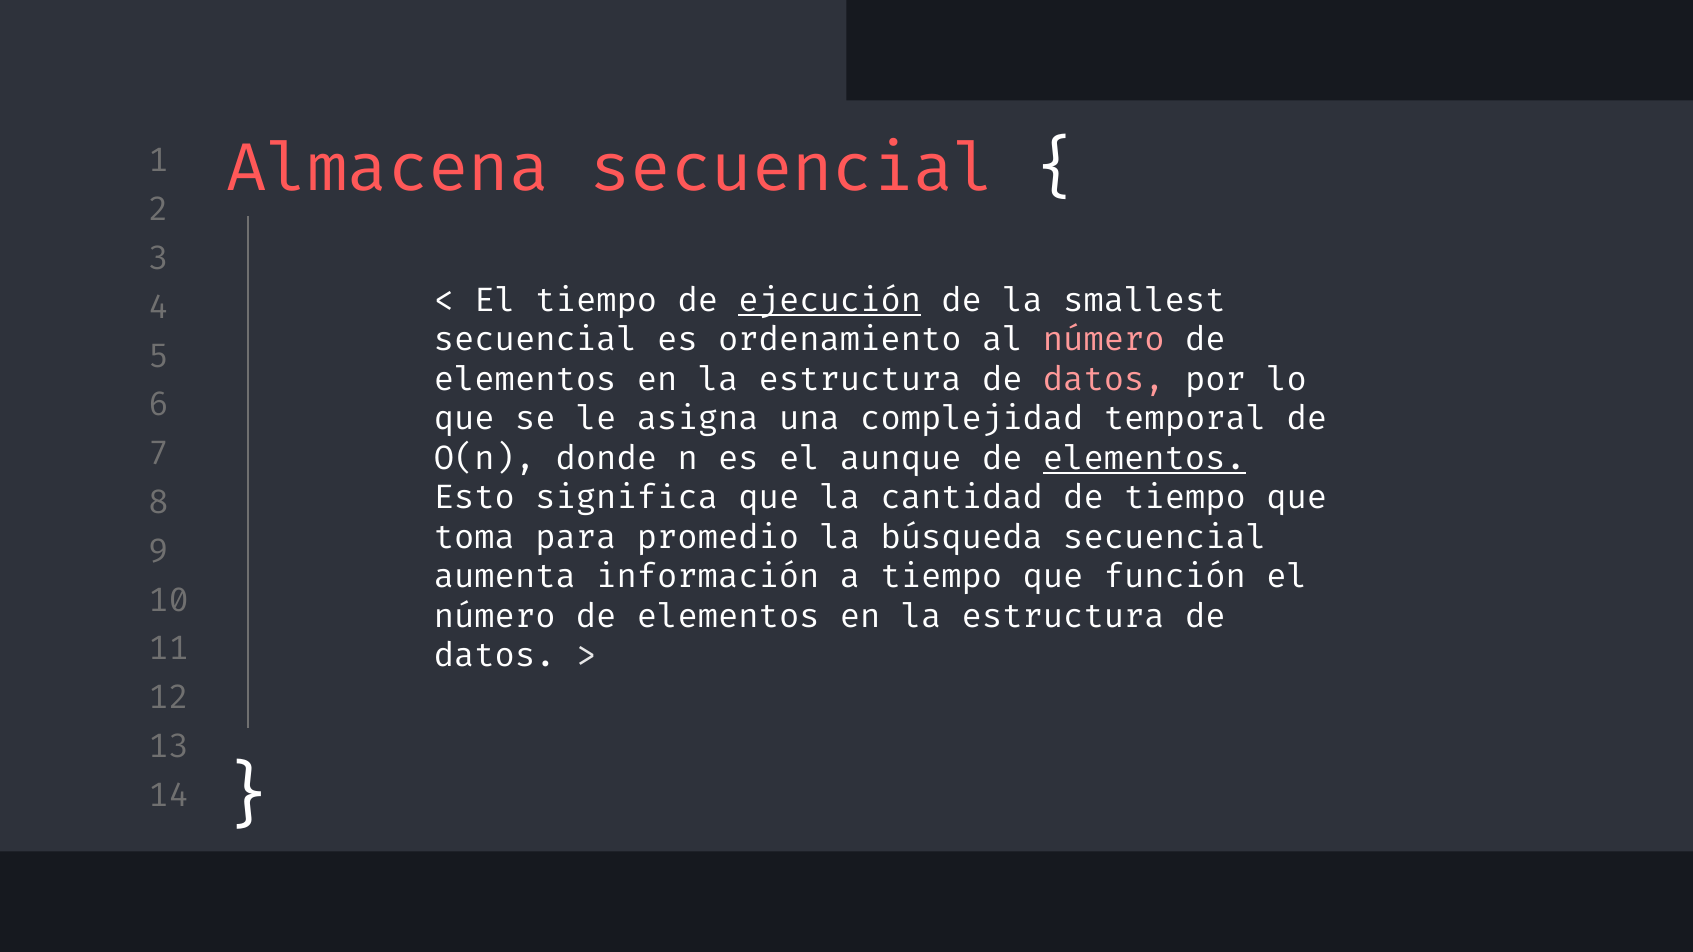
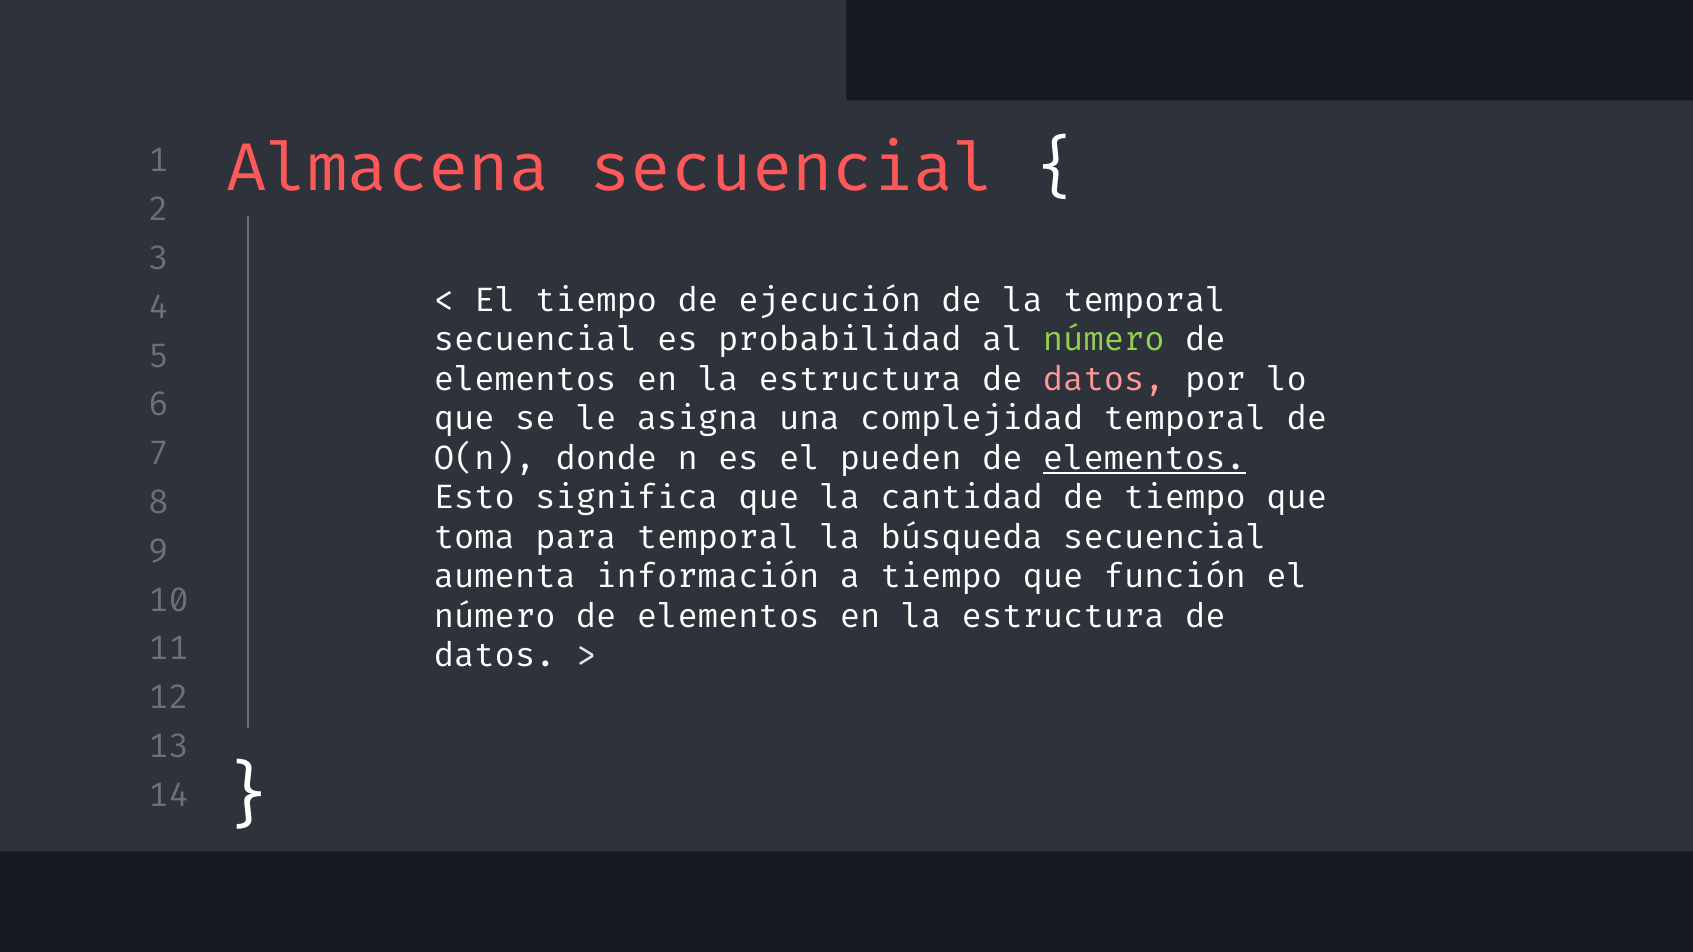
ejecución underline: present -> none
la smallest: smallest -> temporal
ordenamiento: ordenamiento -> probabilidad
número at (1104, 340) colour: pink -> light green
aunque: aunque -> pueden
para promedio: promedio -> temporal
